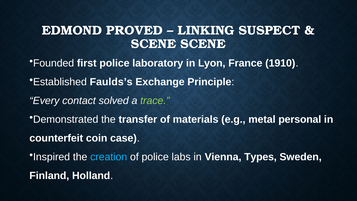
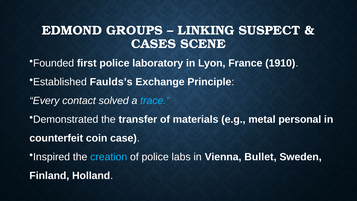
PROVED: PROVED -> GROUPS
SCENE at (154, 44): SCENE -> CASES
trace colour: light green -> light blue
Types: Types -> Bullet
